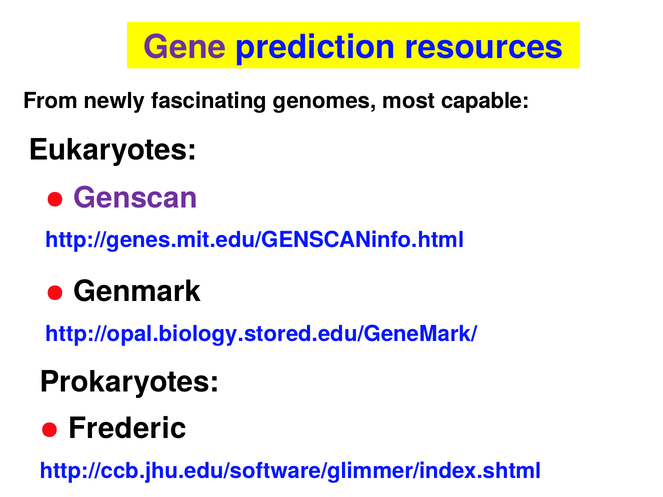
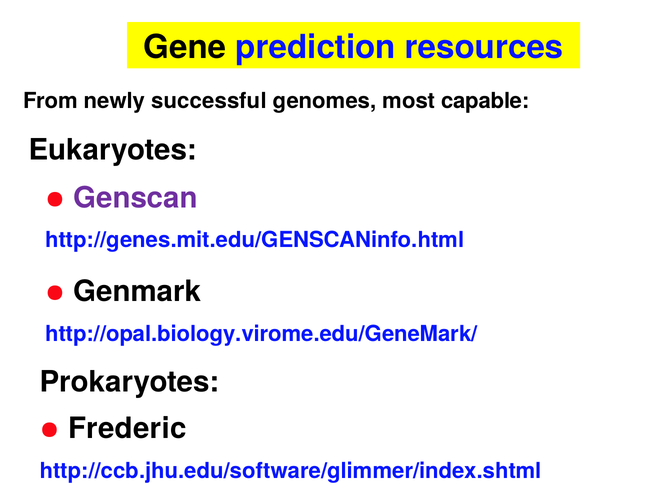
Gene colour: purple -> black
fascinating: fascinating -> successful
http://opal.biology.stored.edu/GeneMark/: http://opal.biology.stored.edu/GeneMark/ -> http://opal.biology.virome.edu/GeneMark/
